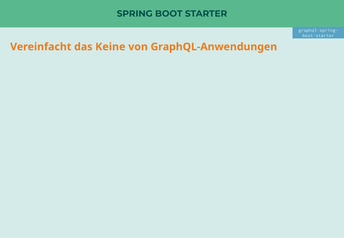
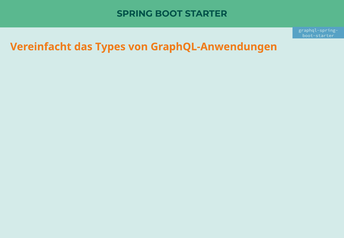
Keine: Keine -> Types
